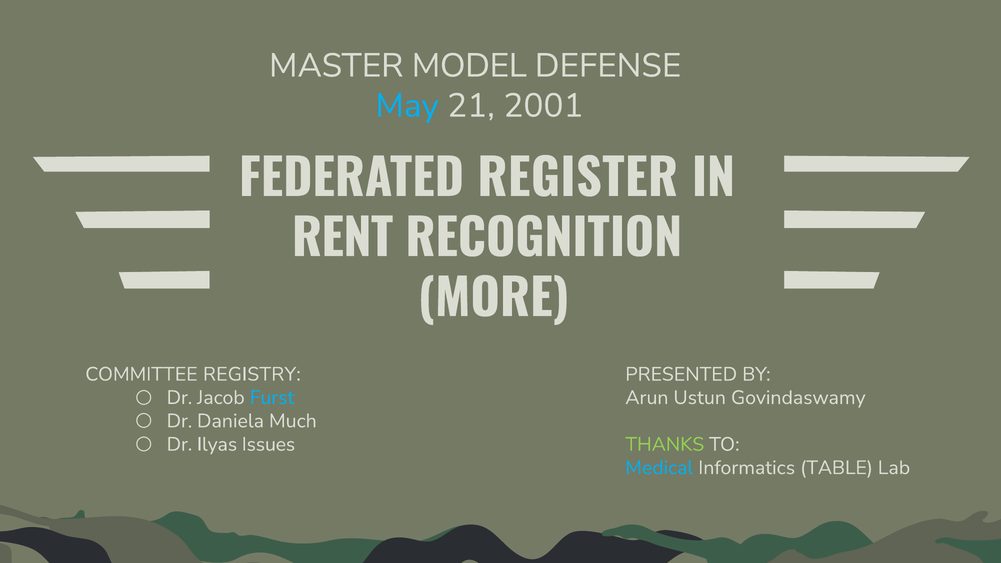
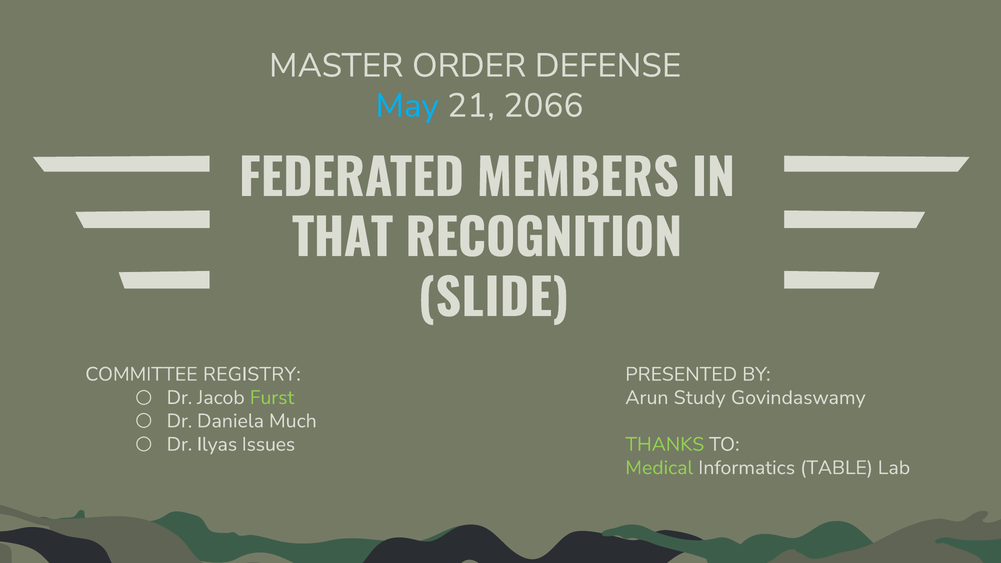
MODEL: MODEL -> ORDER
2001: 2001 -> 2066
REGISTER: REGISTER -> MEMBERS
RENT: RENT -> THAT
MORE: MORE -> SLIDE
Furst colour: light blue -> light green
Ustun: Ustun -> Study
Medical colour: light blue -> light green
